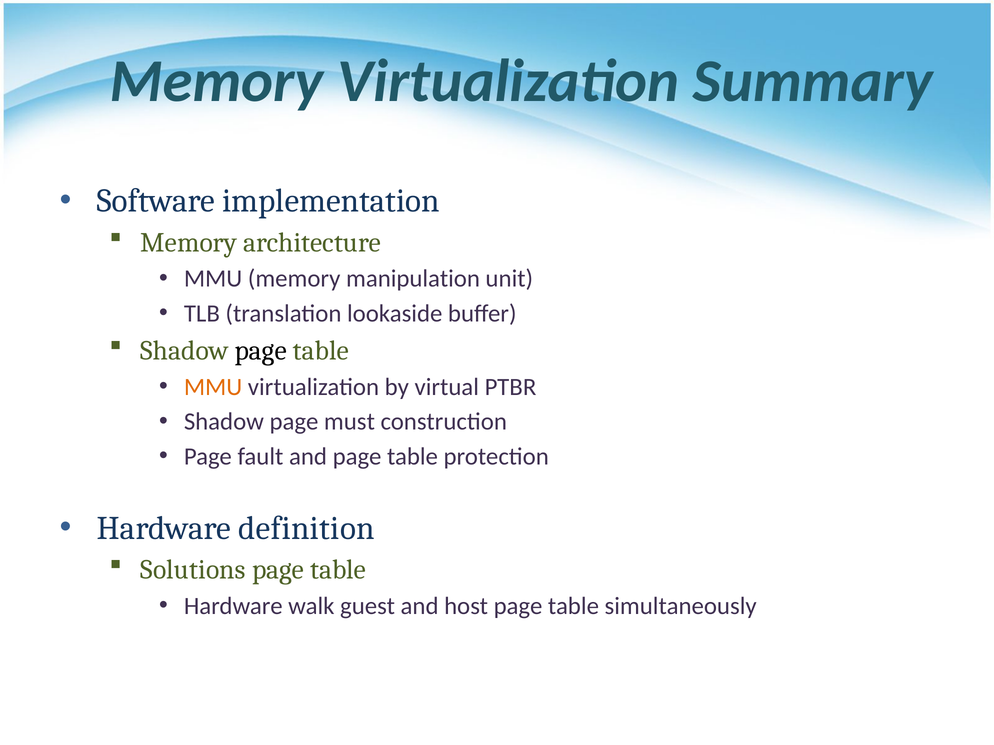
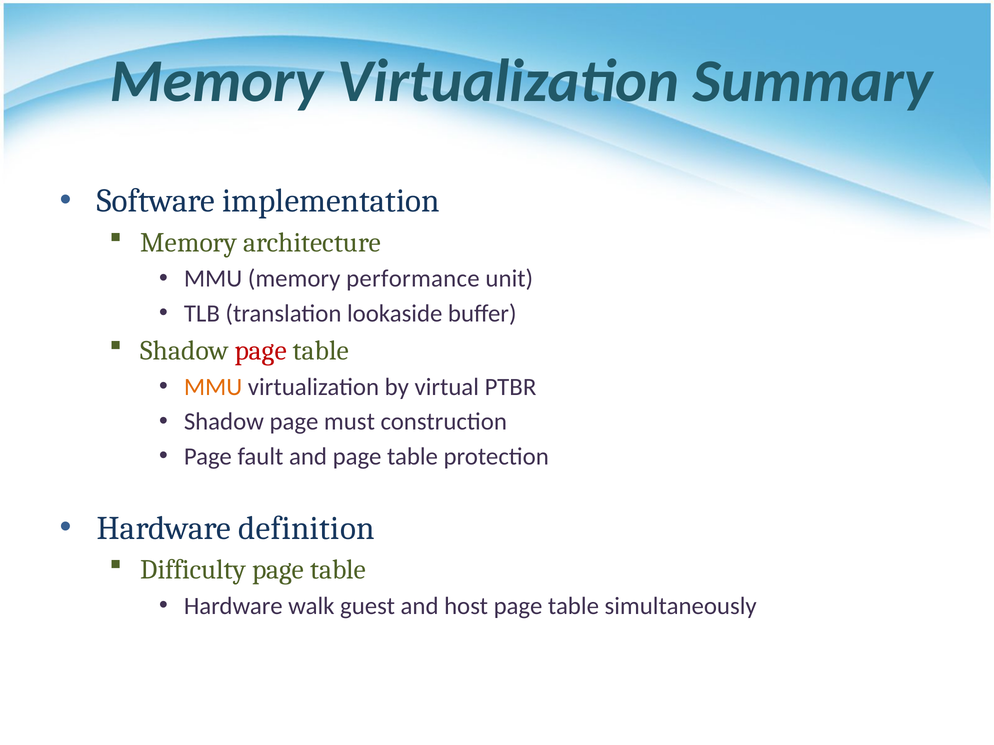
manipulation: manipulation -> performance
page at (261, 351) colour: black -> red
Solutions: Solutions -> Difficulty
